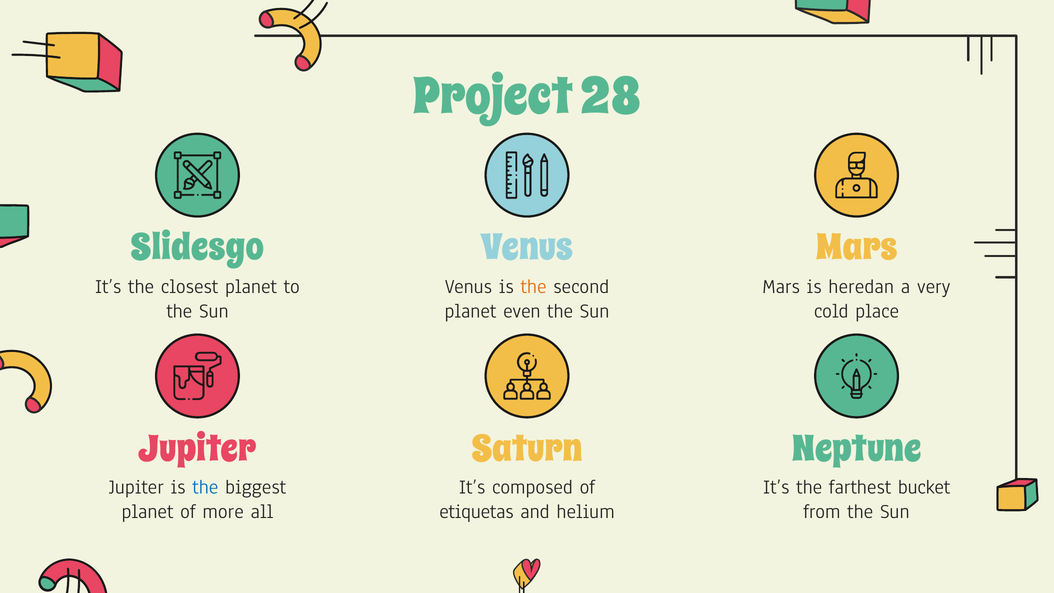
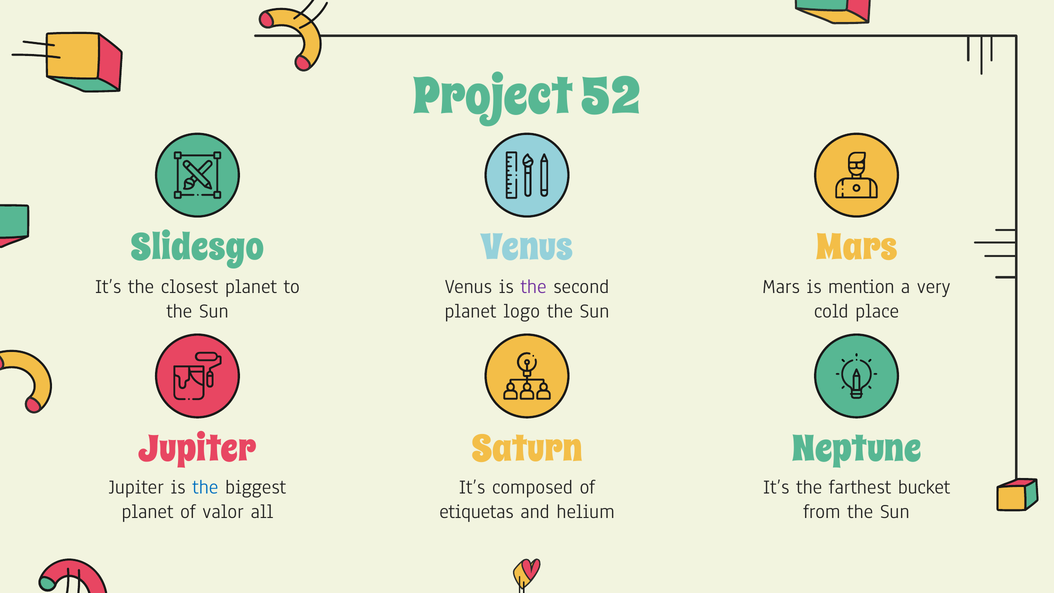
28: 28 -> 52
the at (534, 286) colour: orange -> purple
heredan: heredan -> mention
even: even -> logo
more: more -> valor
